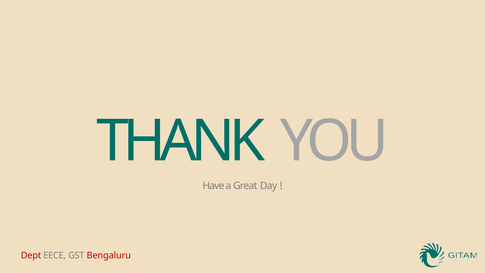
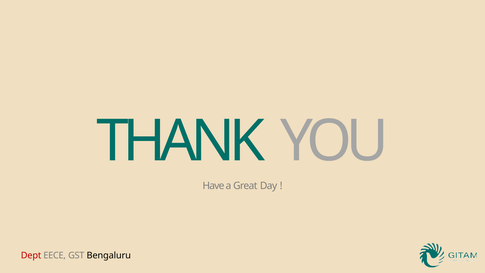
Bengaluru colour: red -> black
